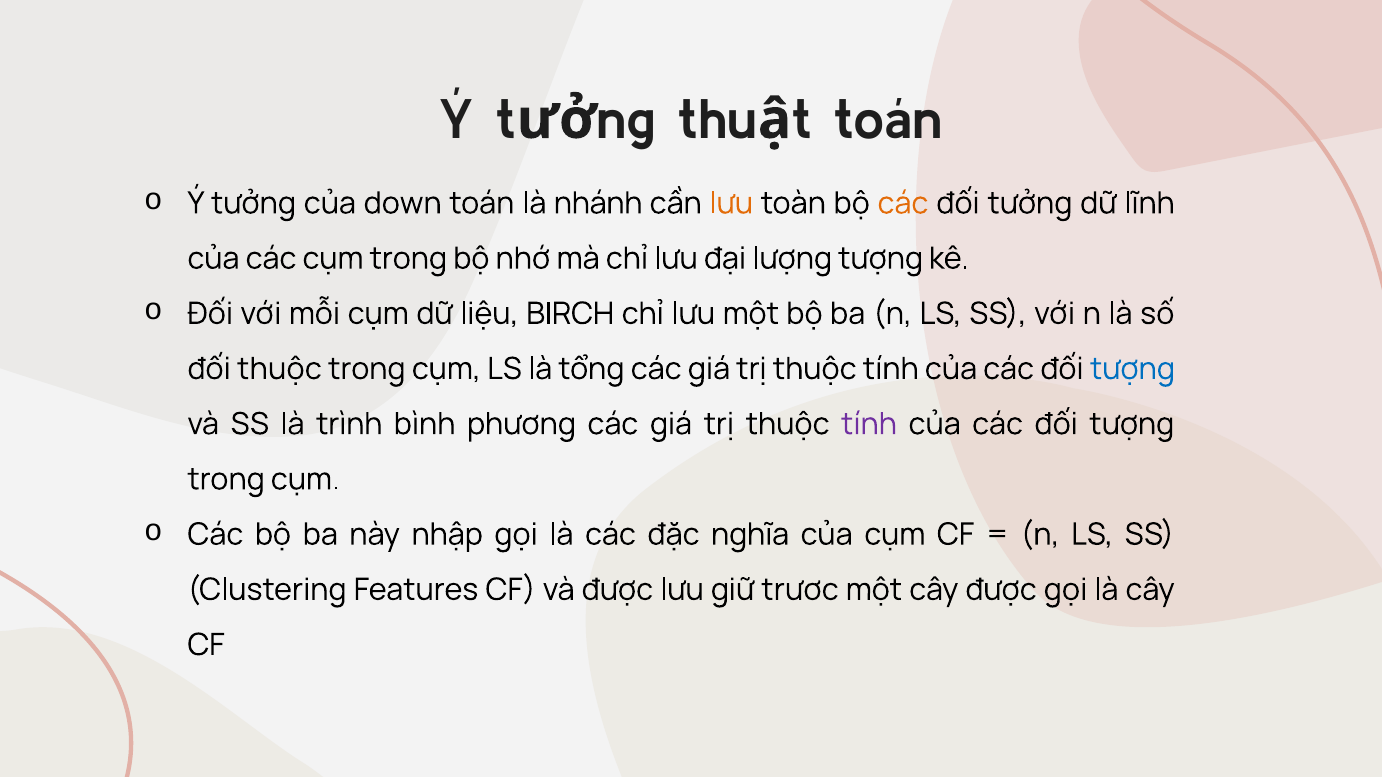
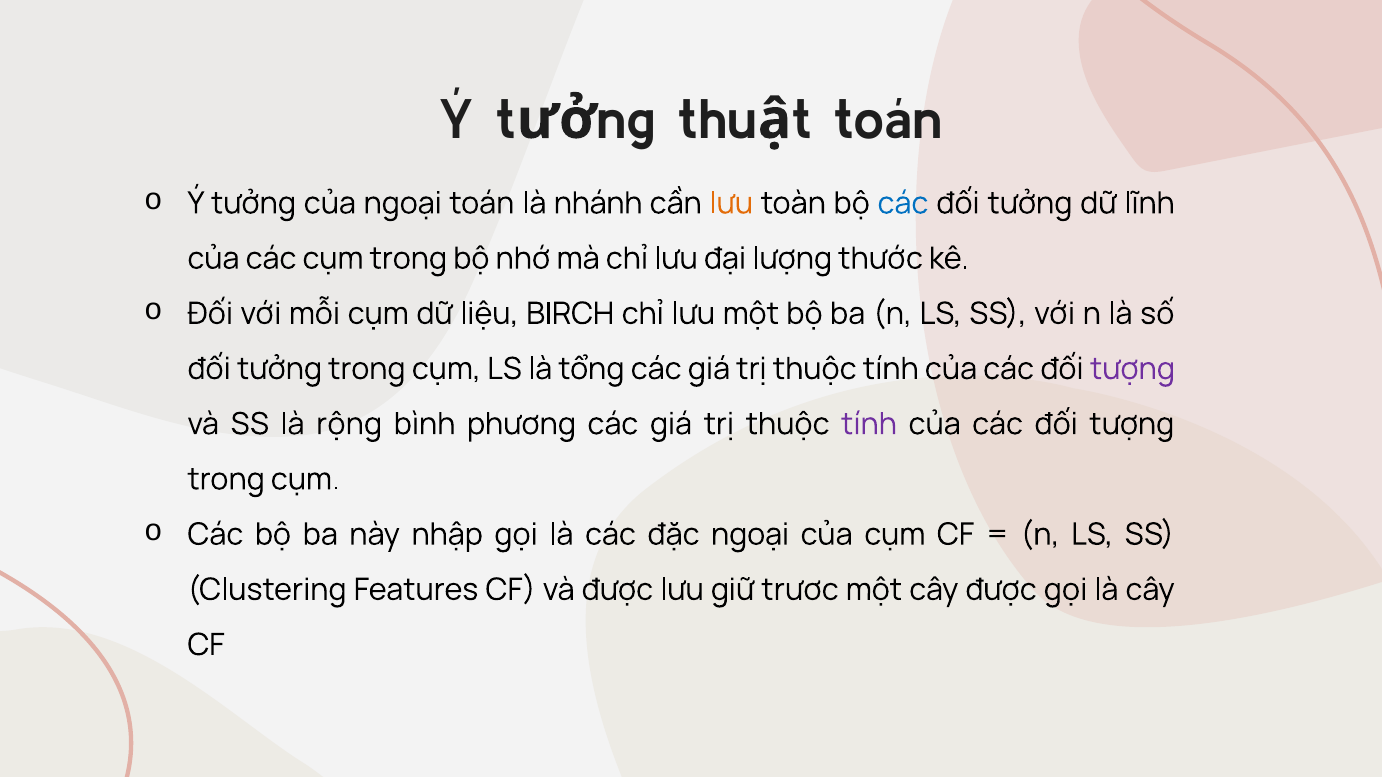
của down: down -> ngoại
các at (903, 203) colour: orange -> blue
lượng tượng: tượng -> thước
thuộc at (279, 369): thuộc -> tưởng
tượng at (1132, 369) colour: blue -> purple
trình: trình -> rộng
đặc nghĩa: nghĩa -> ngoại
